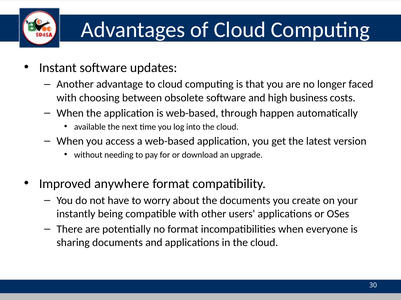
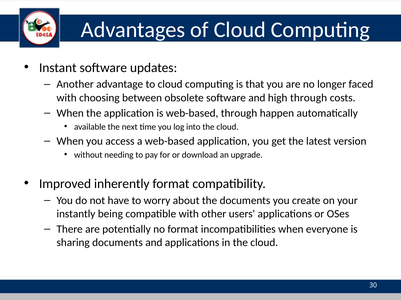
high business: business -> through
anywhere: anywhere -> inherently
